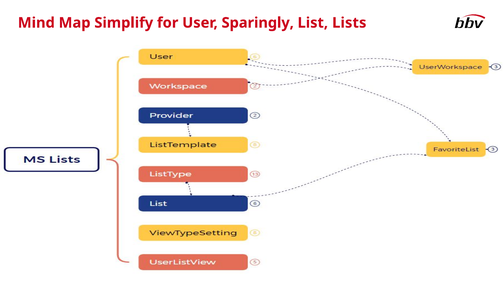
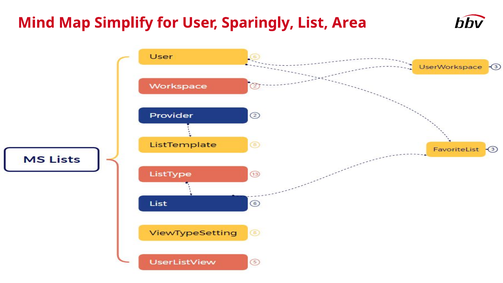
Lists: Lists -> Area
